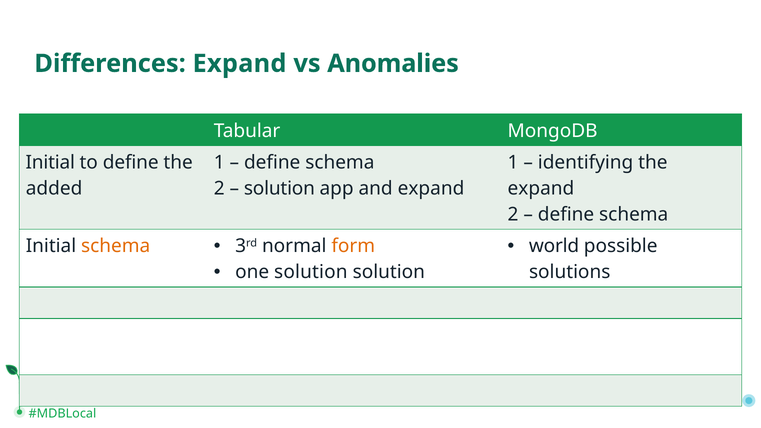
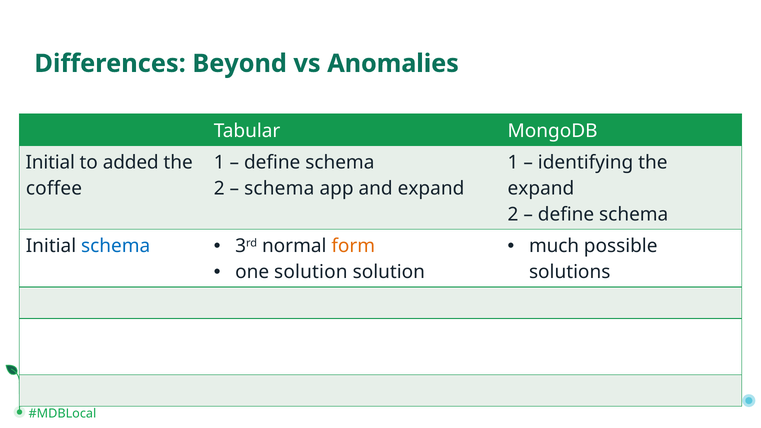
Differences Expand: Expand -> Beyond
to define: define -> added
added: added -> coffee
solution at (279, 189): solution -> schema
world: world -> much
schema at (116, 246) colour: orange -> blue
